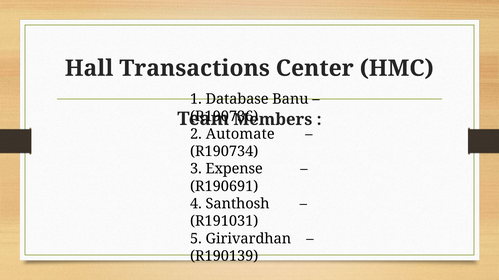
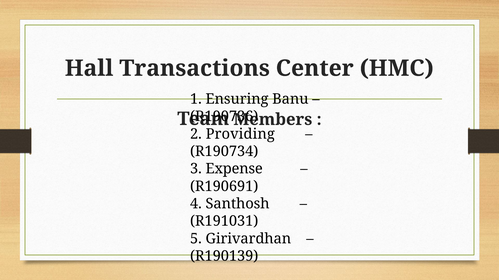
Database: Database -> Ensuring
Automate: Automate -> Providing
